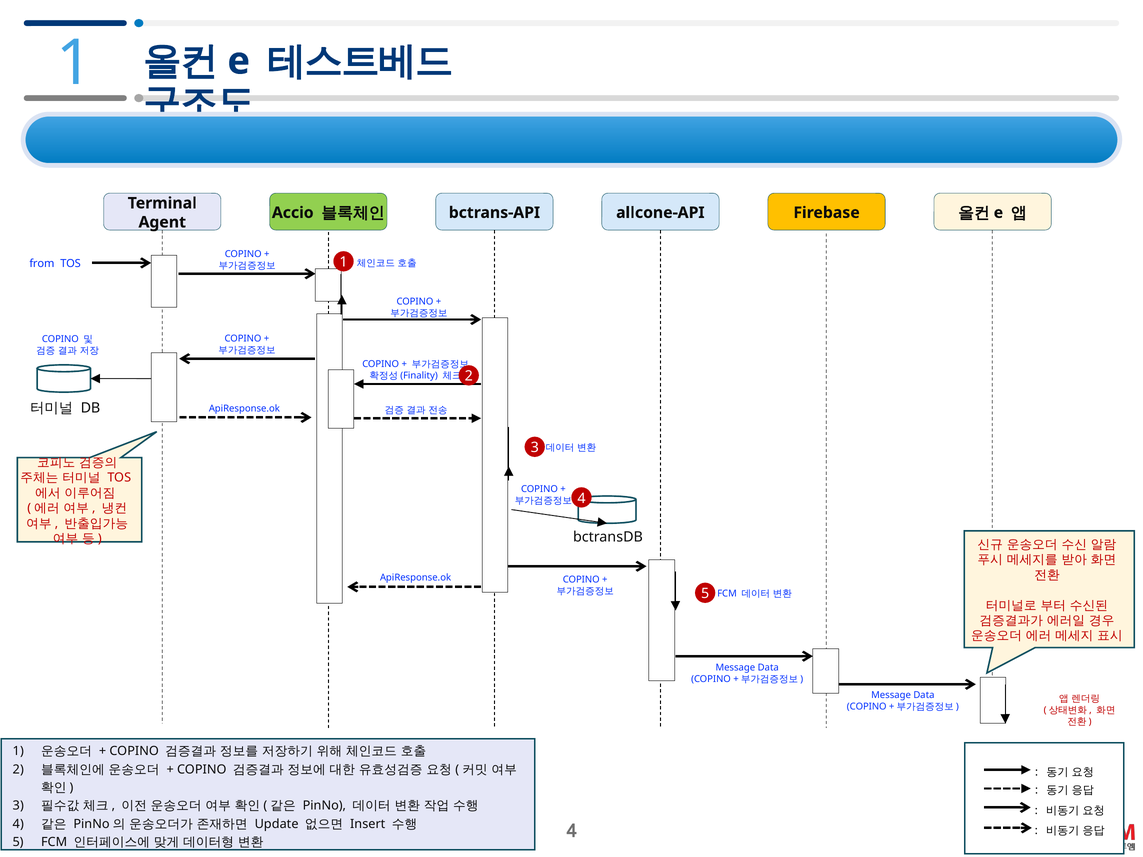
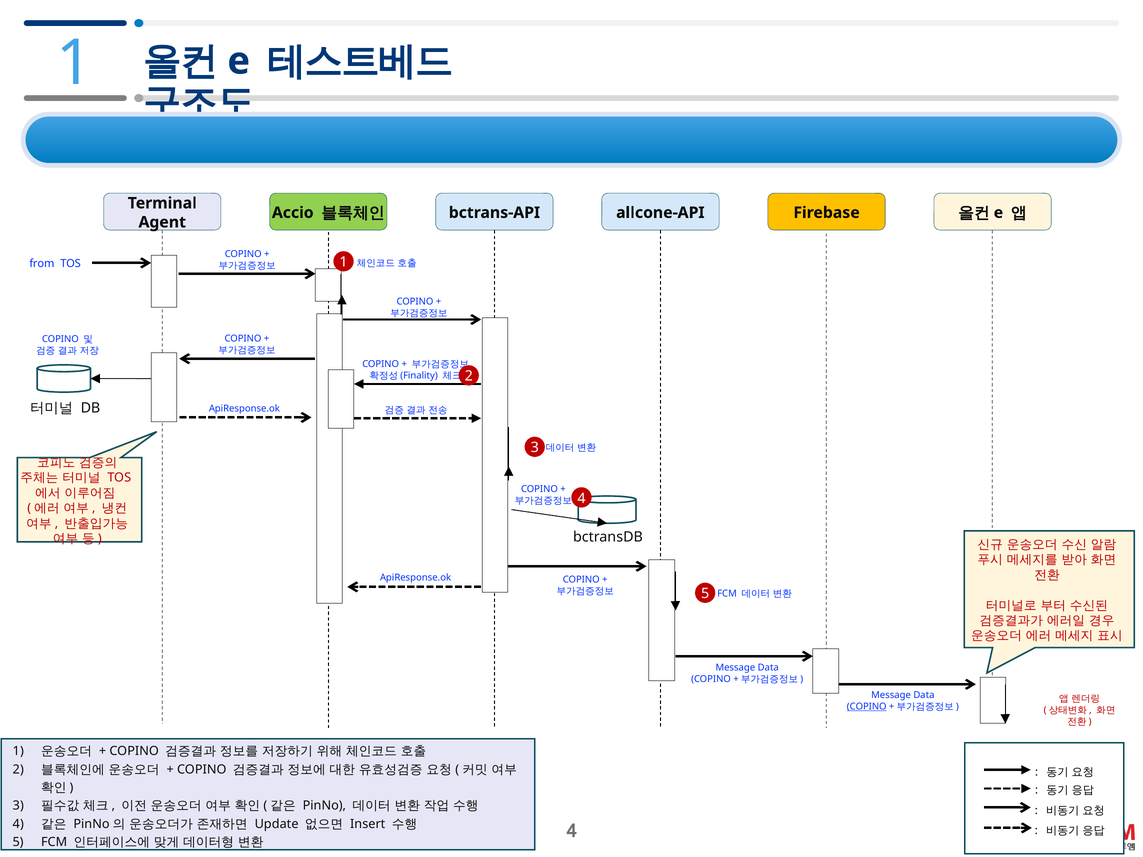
COPINO at (867, 707) underline: none -> present
